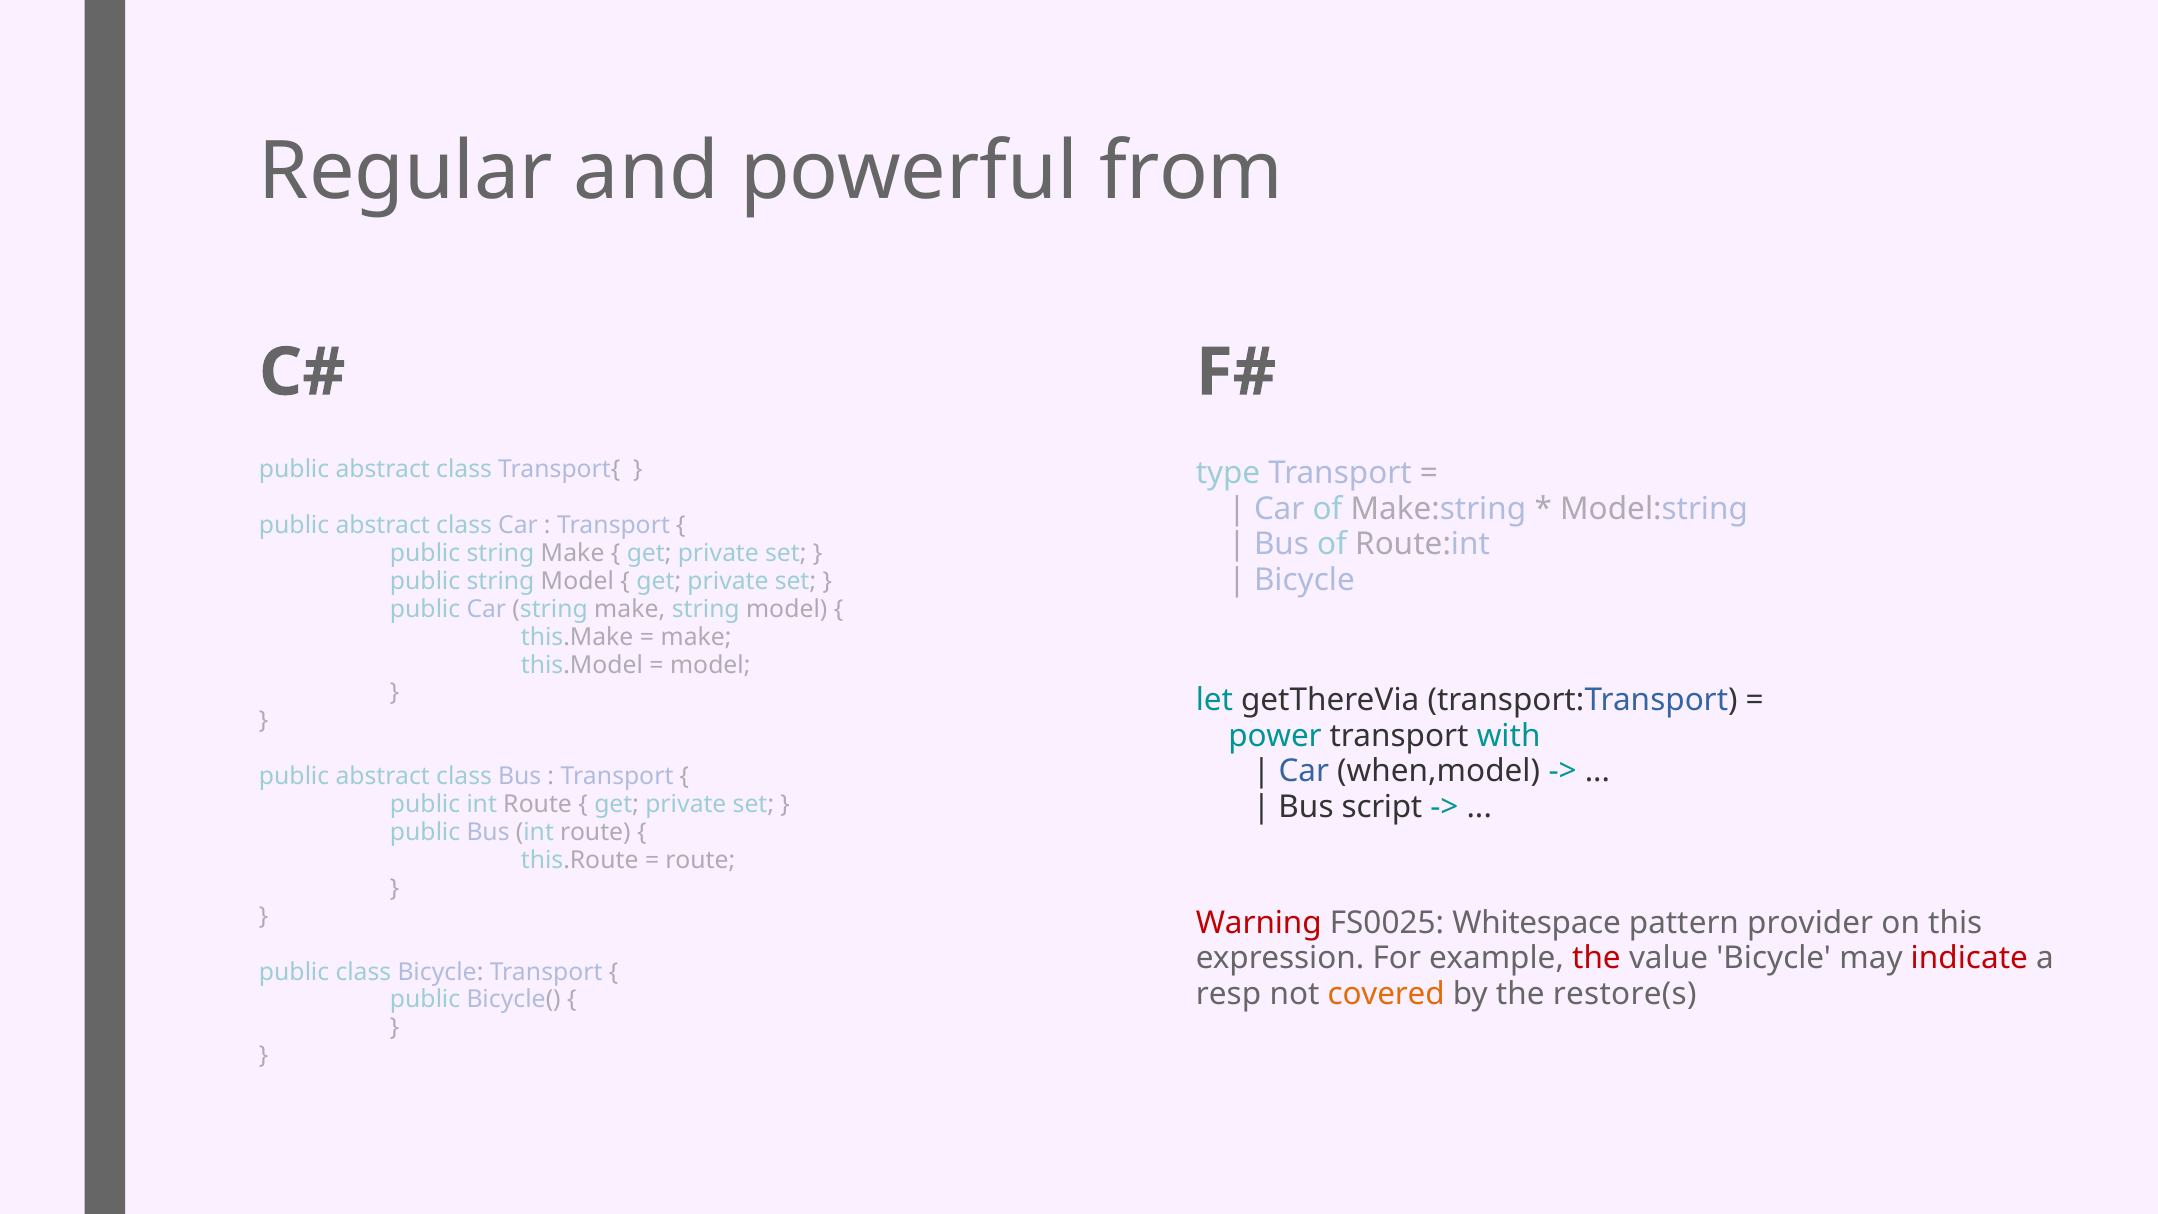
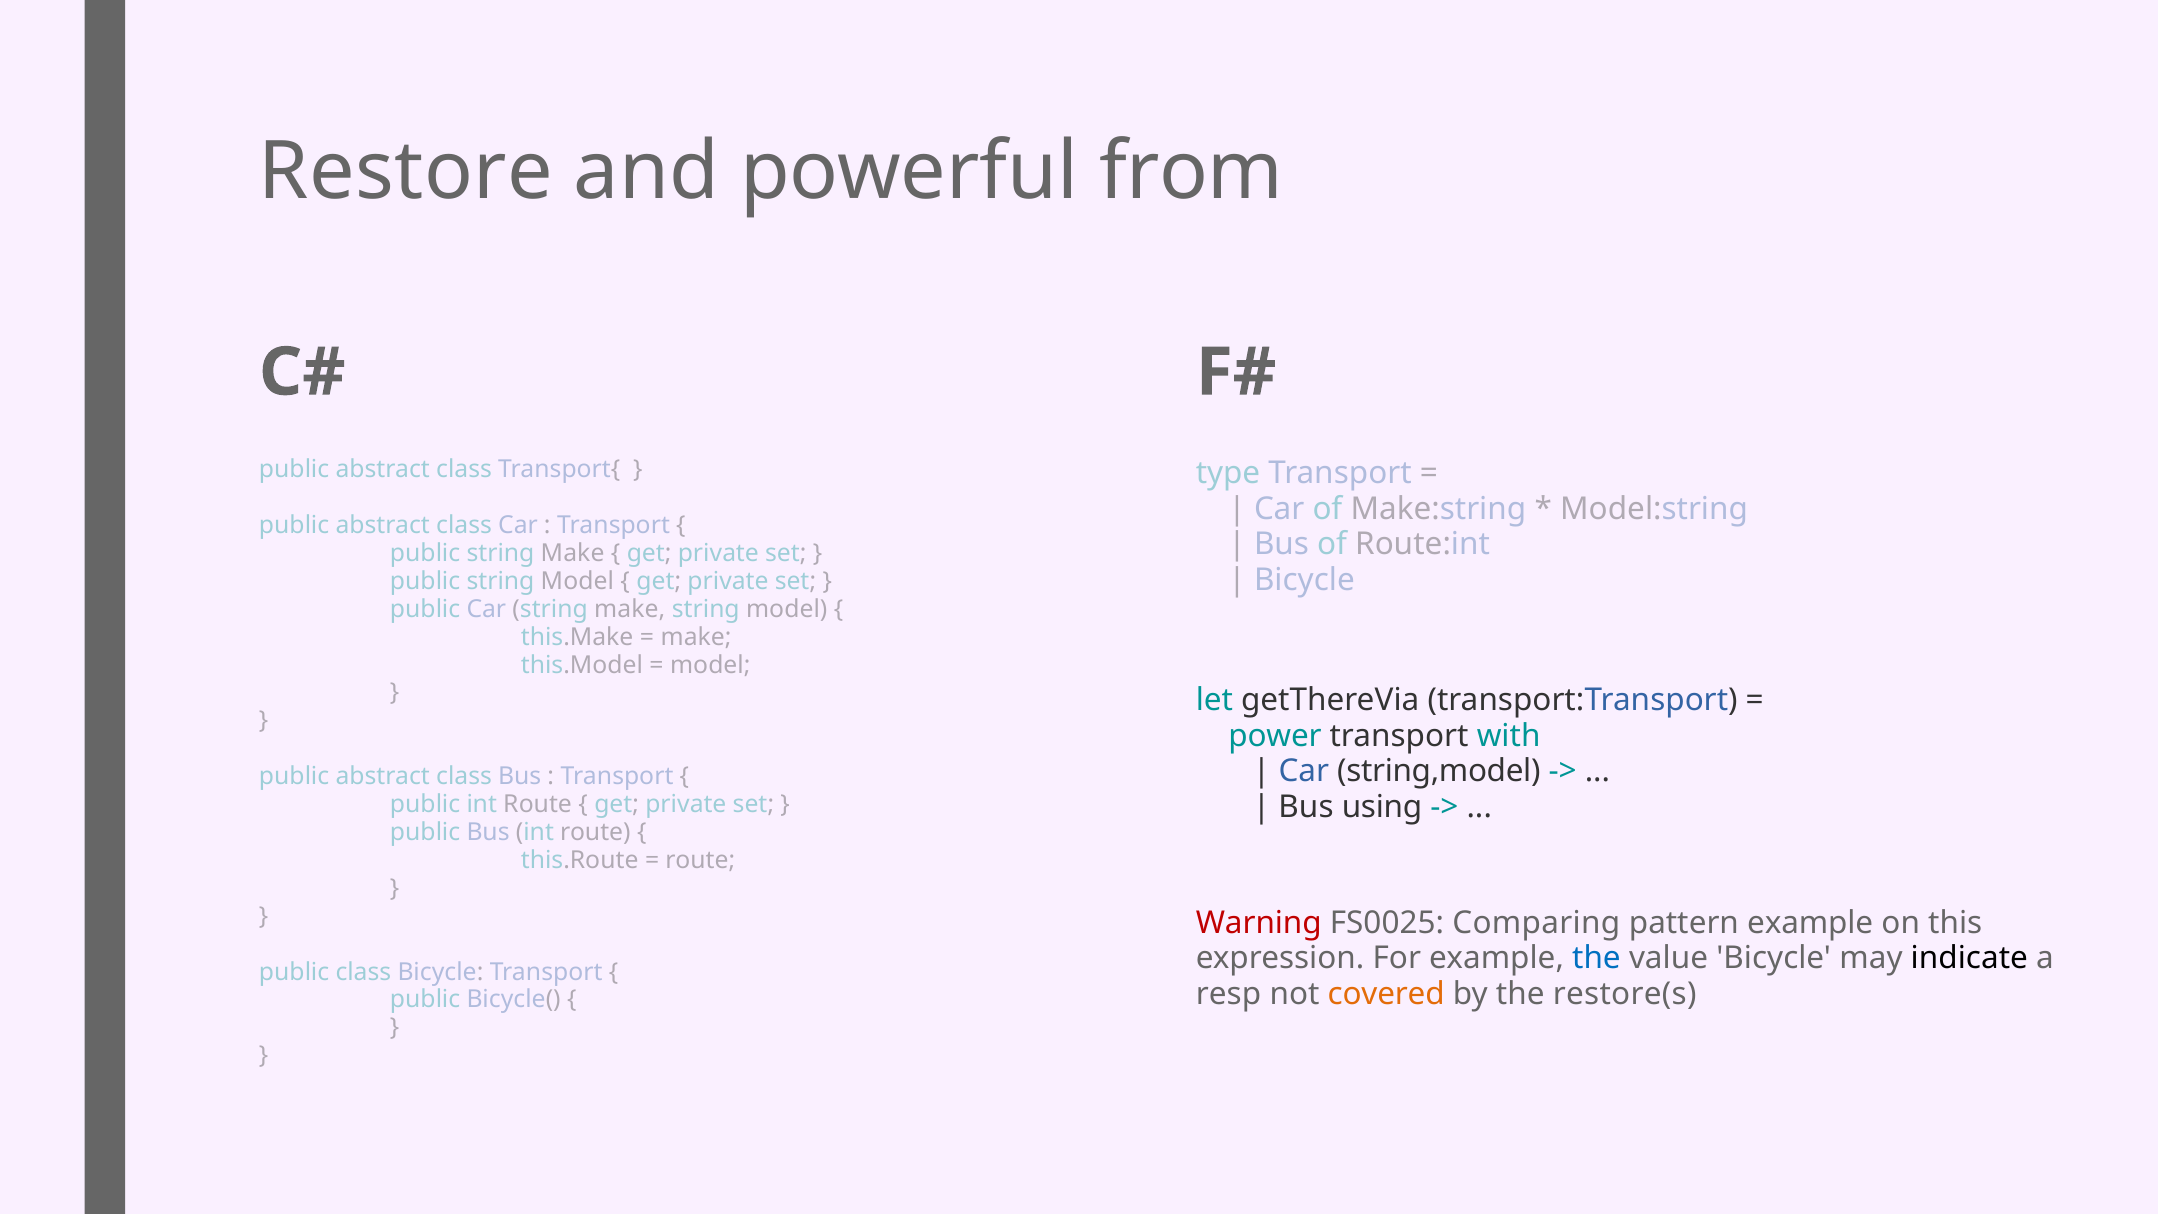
Regular: Regular -> Restore
when,model: when,model -> string,model
script: script -> using
Whitespace: Whitespace -> Comparing
pattern provider: provider -> example
the at (1596, 958) colour: red -> blue
indicate colour: red -> black
